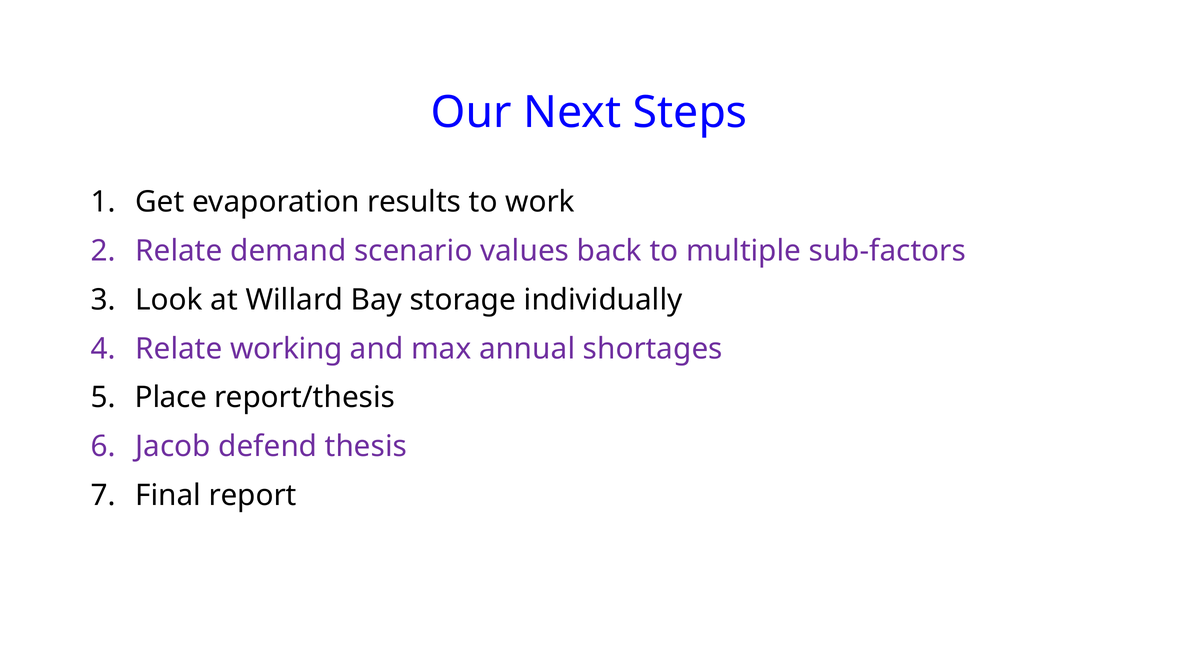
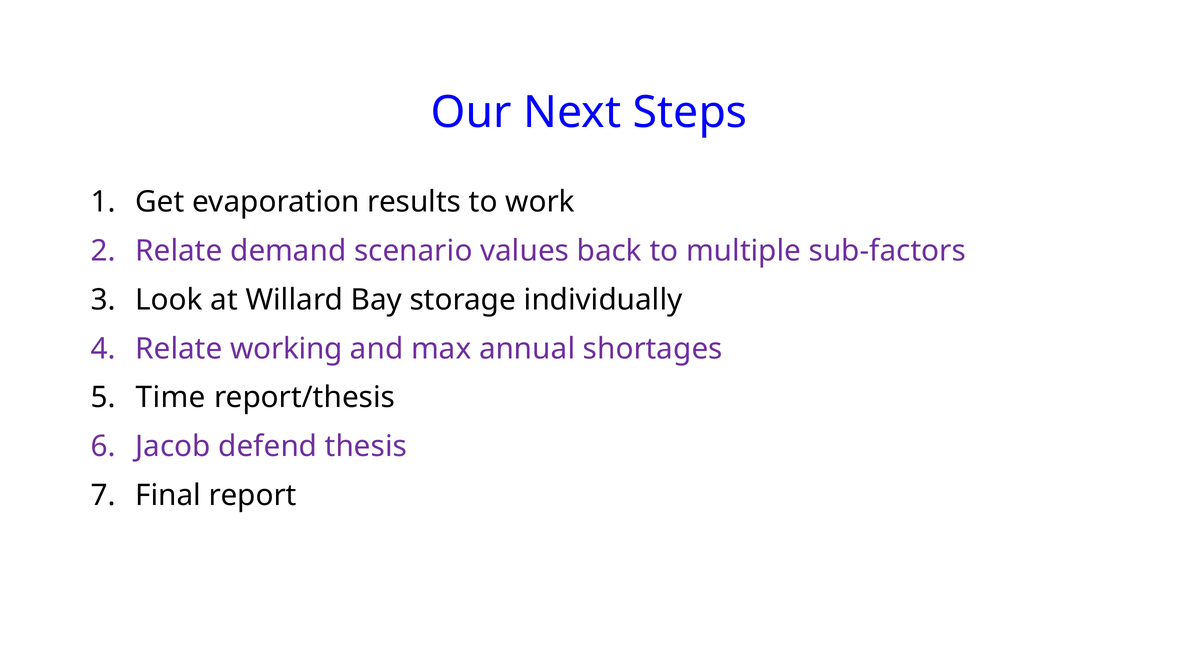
Place: Place -> Time
